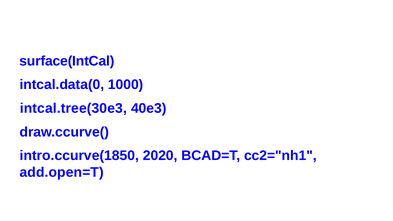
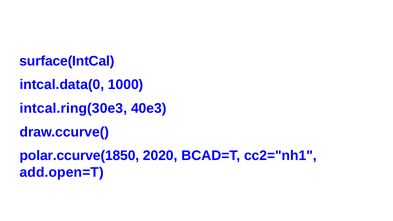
intcal.tree(30e3: intcal.tree(30e3 -> intcal.ring(30e3
intro.ccurve(1850: intro.ccurve(1850 -> polar.ccurve(1850
